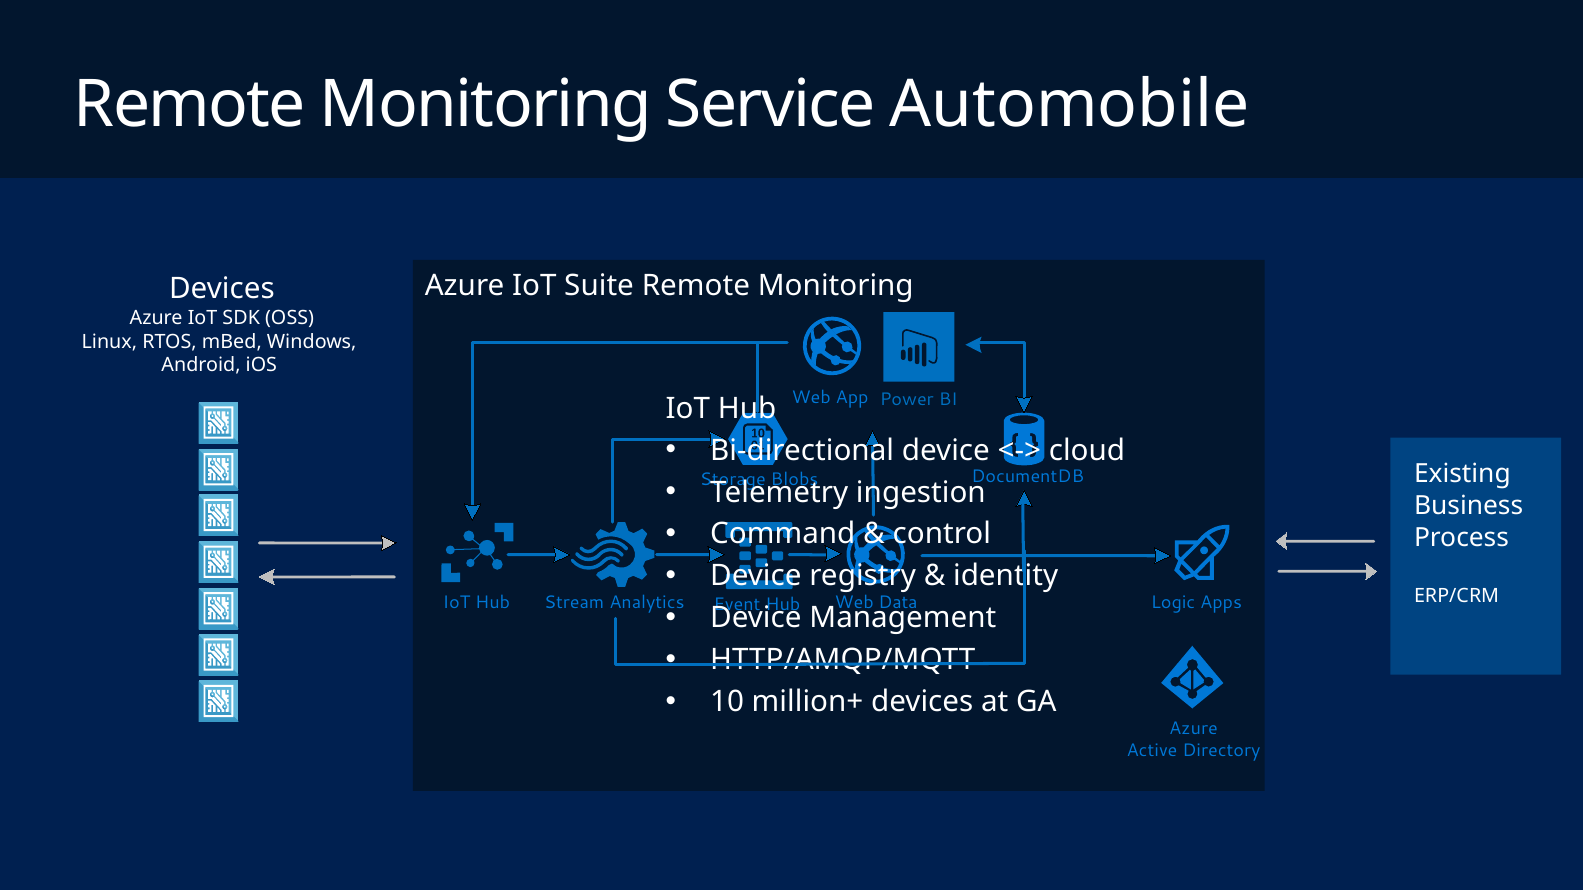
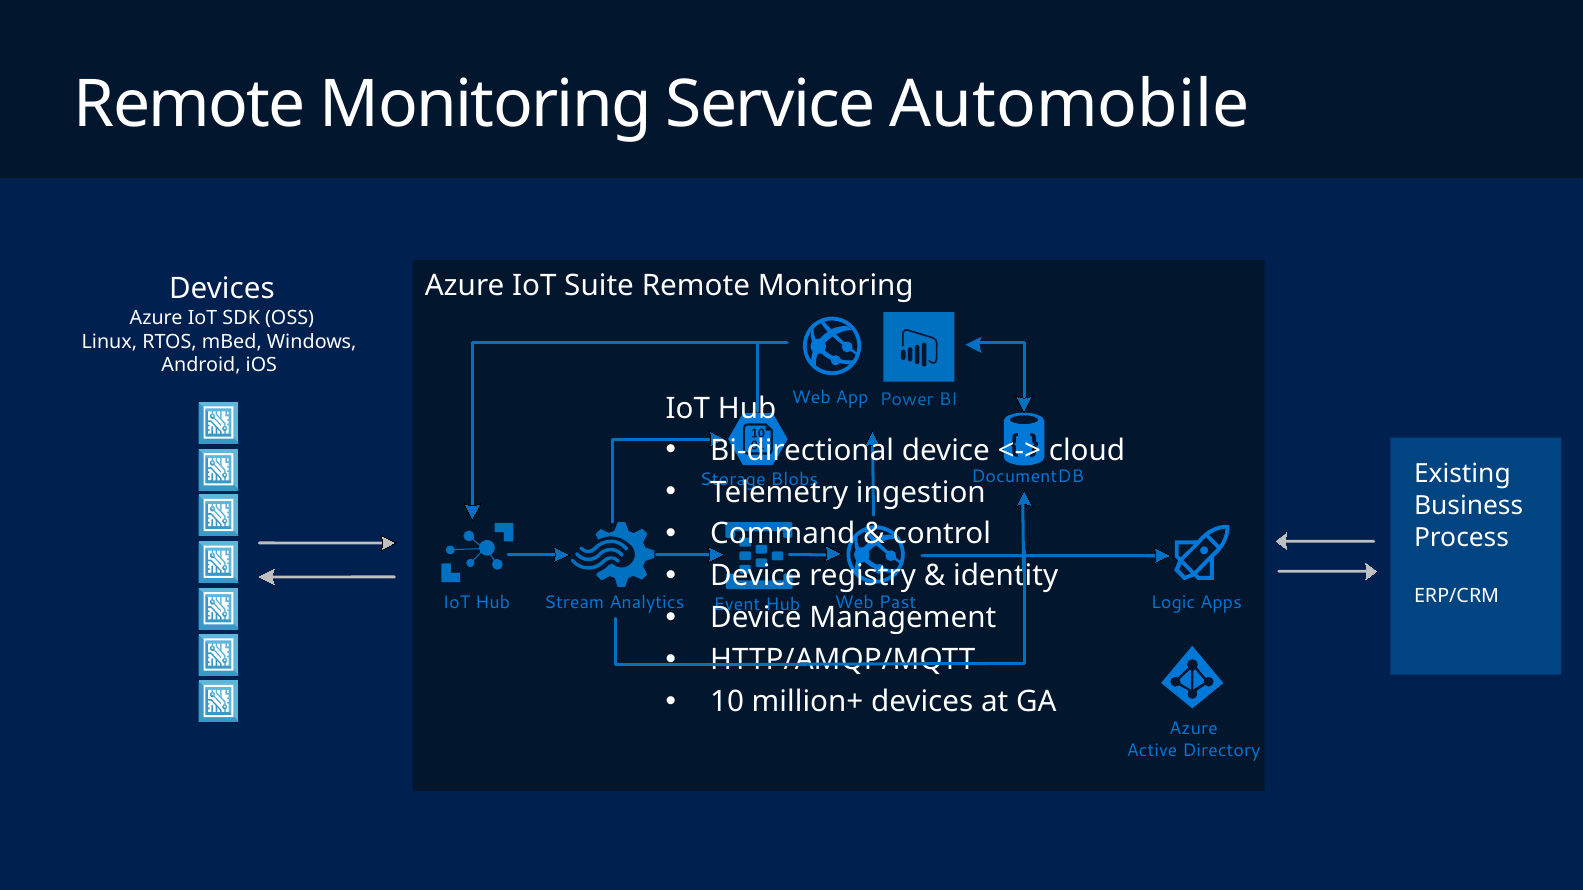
Data: Data -> Past
